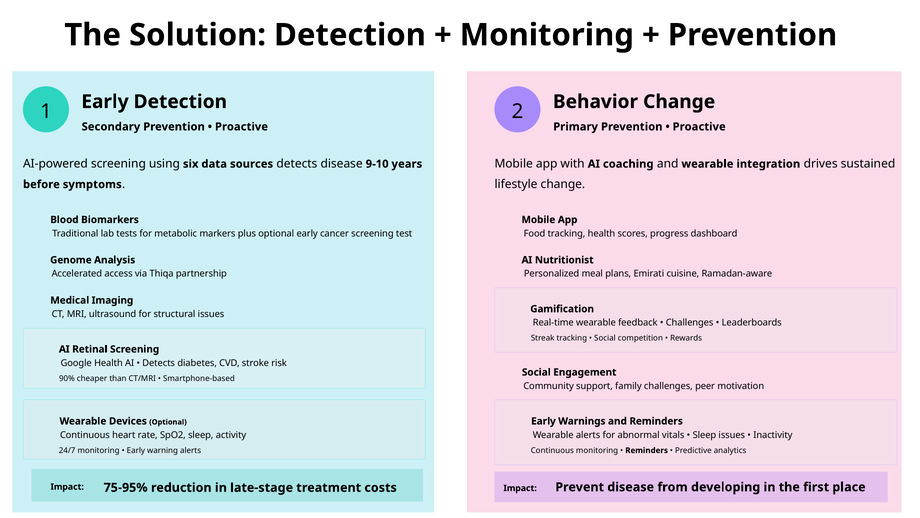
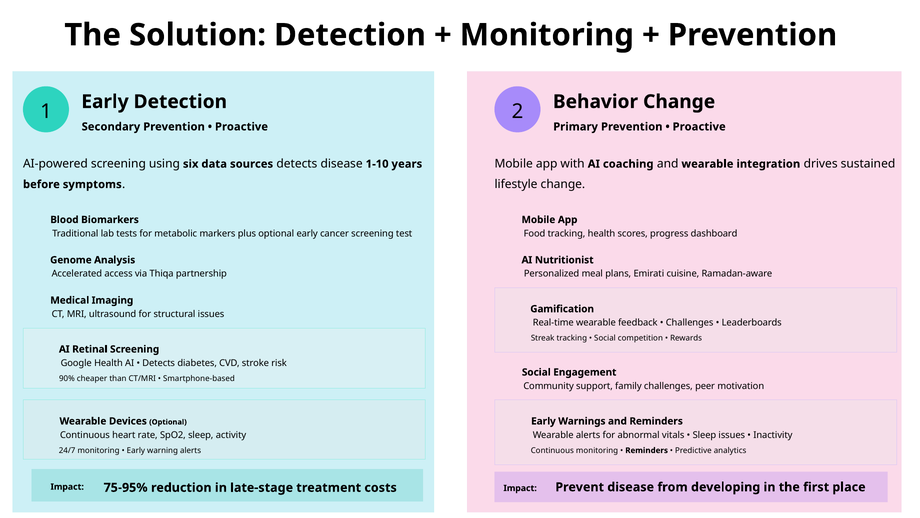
9-10: 9-10 -> 1-10
